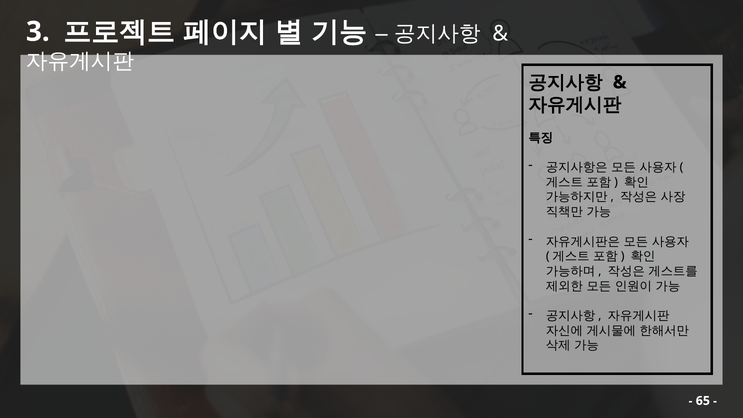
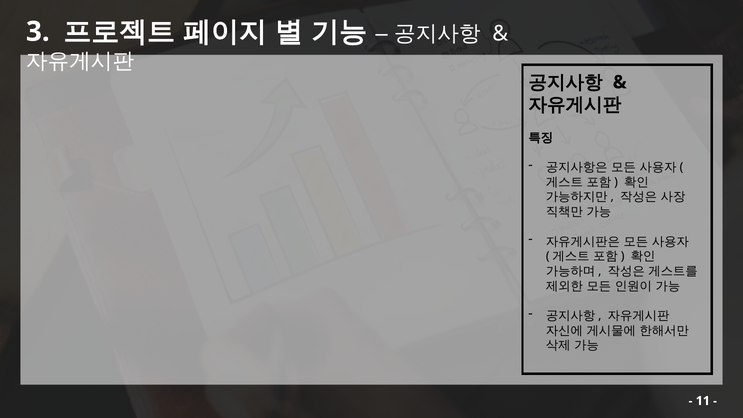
65: 65 -> 11
